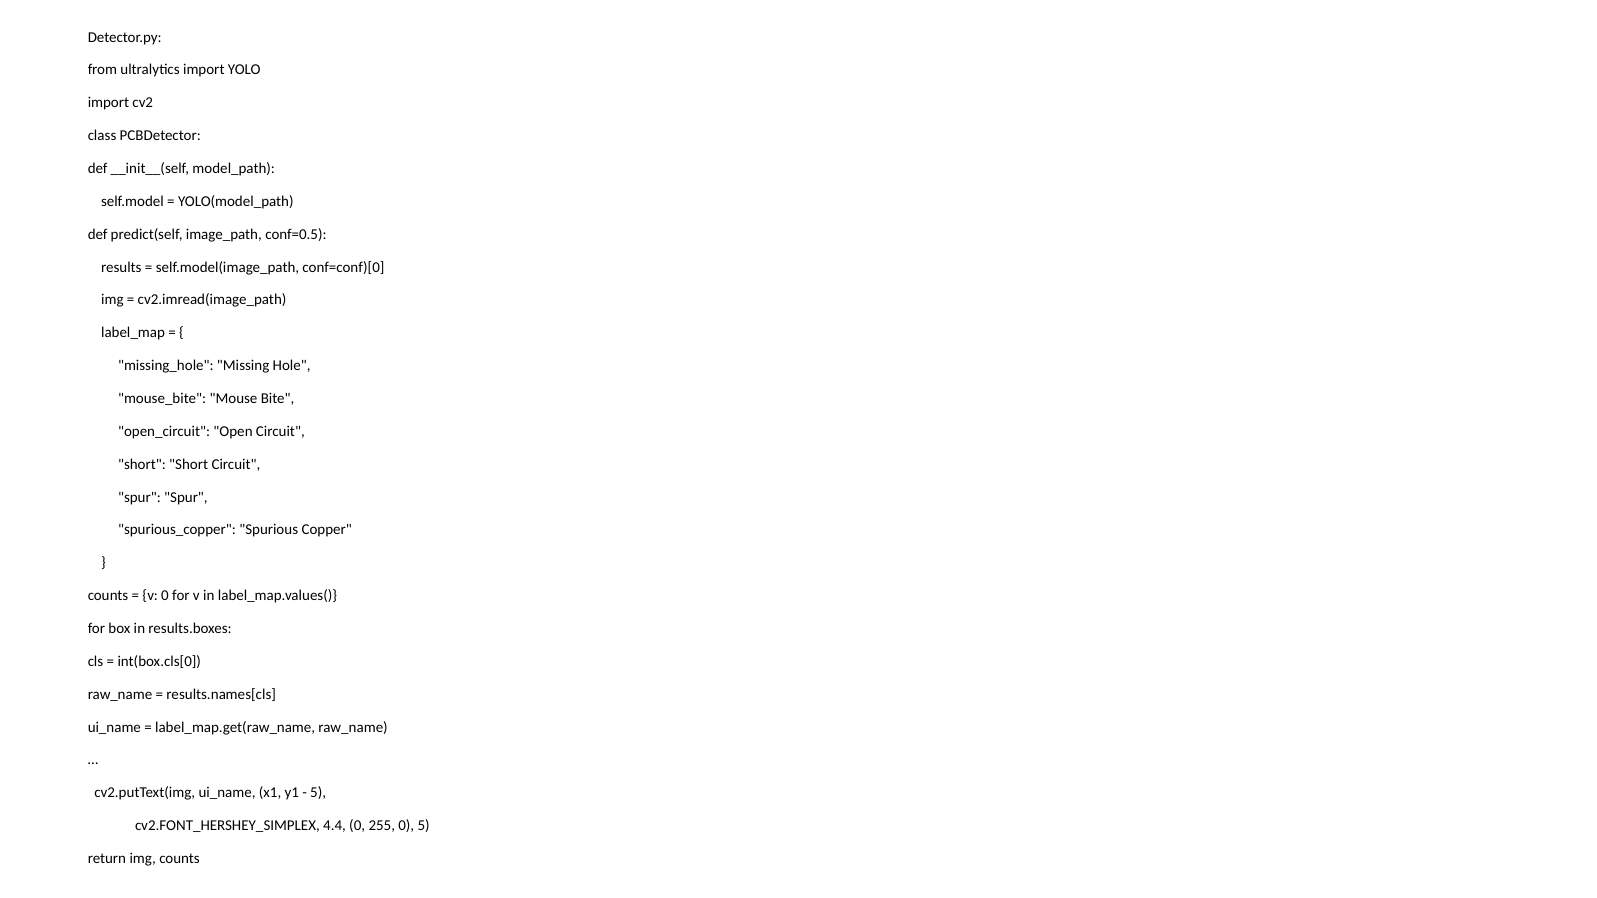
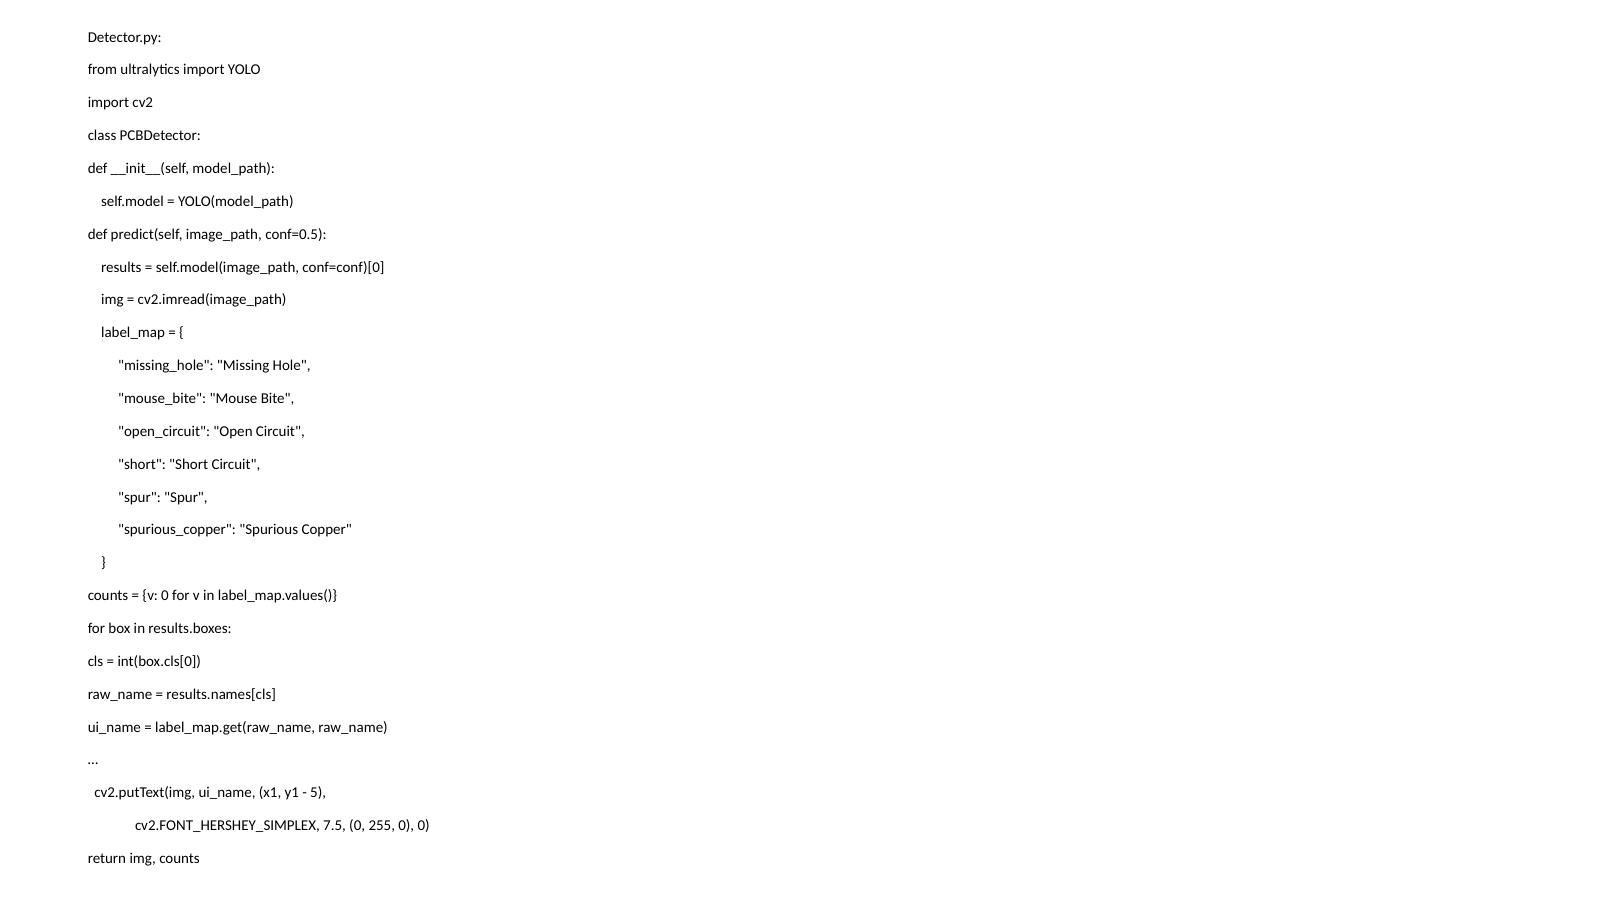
4.4: 4.4 -> 7.5
0 5: 5 -> 0
